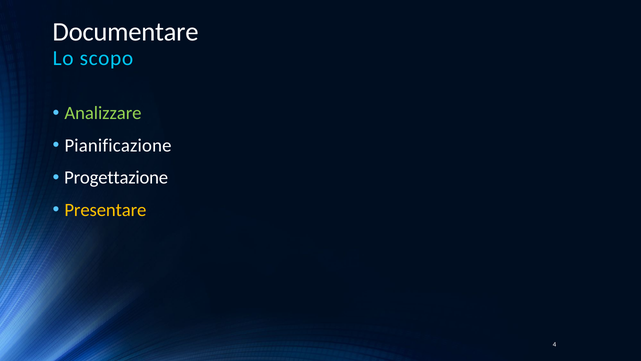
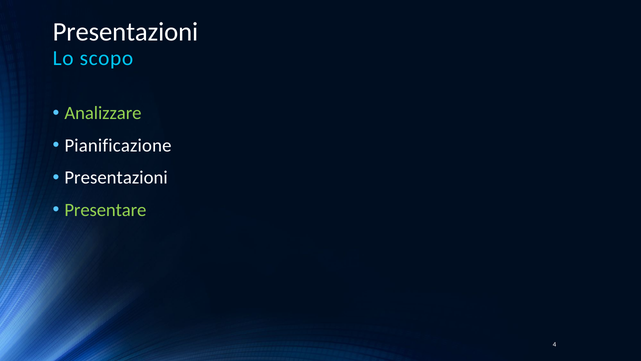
Documentare at (126, 32): Documentare -> Presentazioni
Progettazione at (116, 178): Progettazione -> Presentazioni
Presentare colour: yellow -> light green
